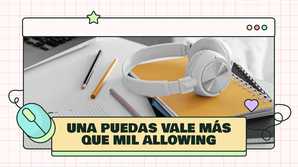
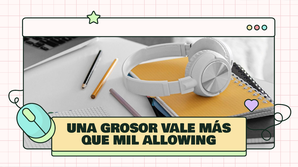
PUEDAS: PUEDAS -> GROSOR
